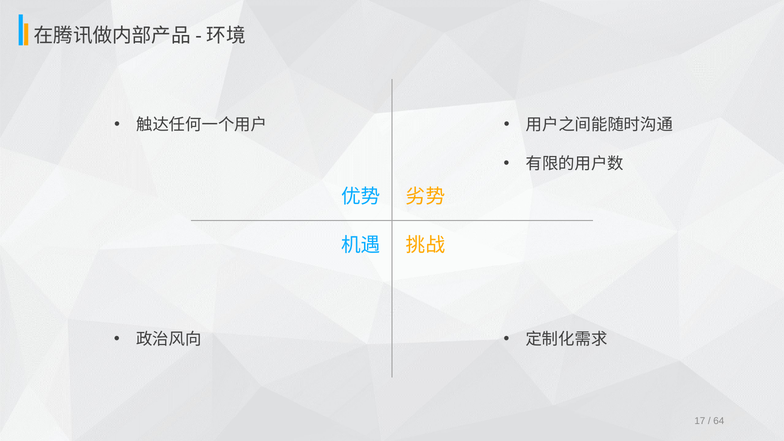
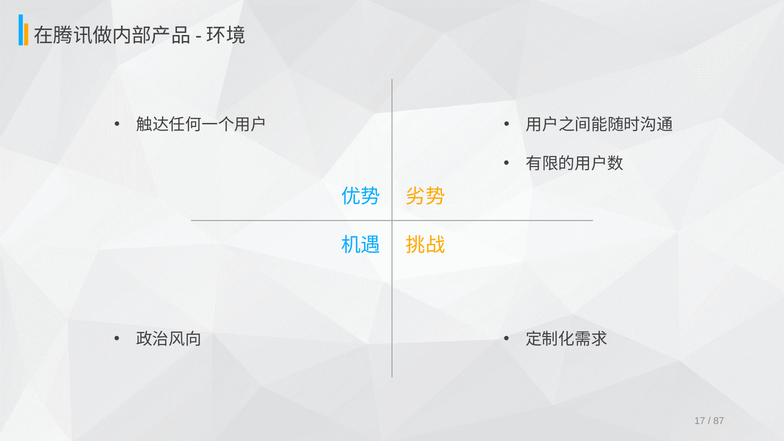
64: 64 -> 87
